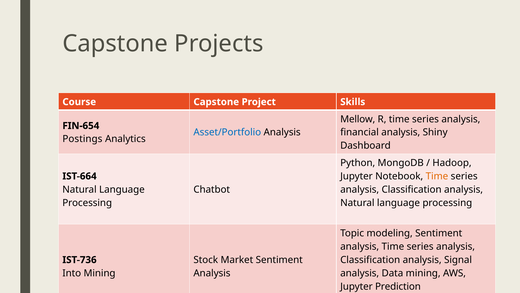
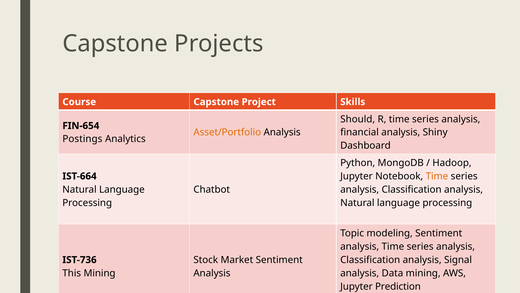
Mellow: Mellow -> Should
Asset/Portfolio colour: blue -> orange
Into: Into -> This
